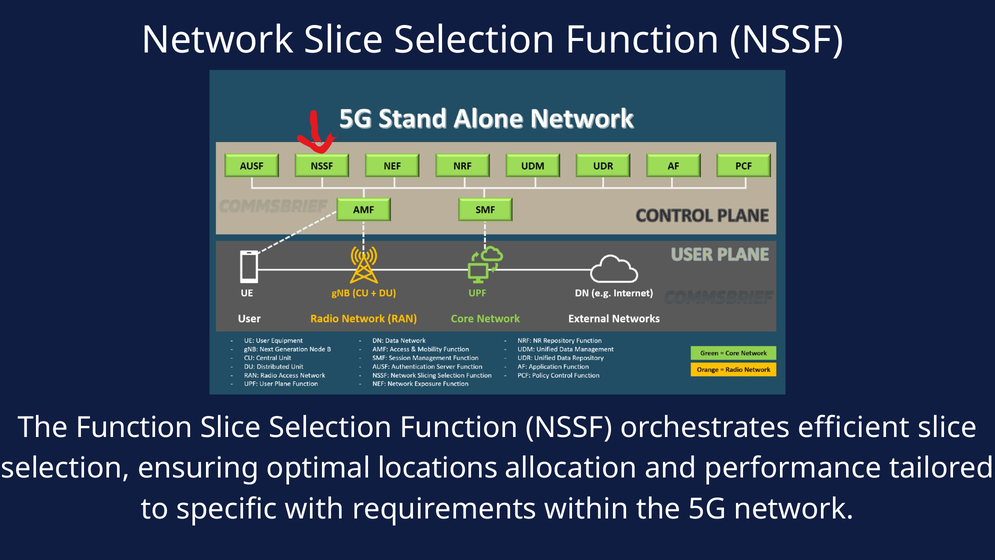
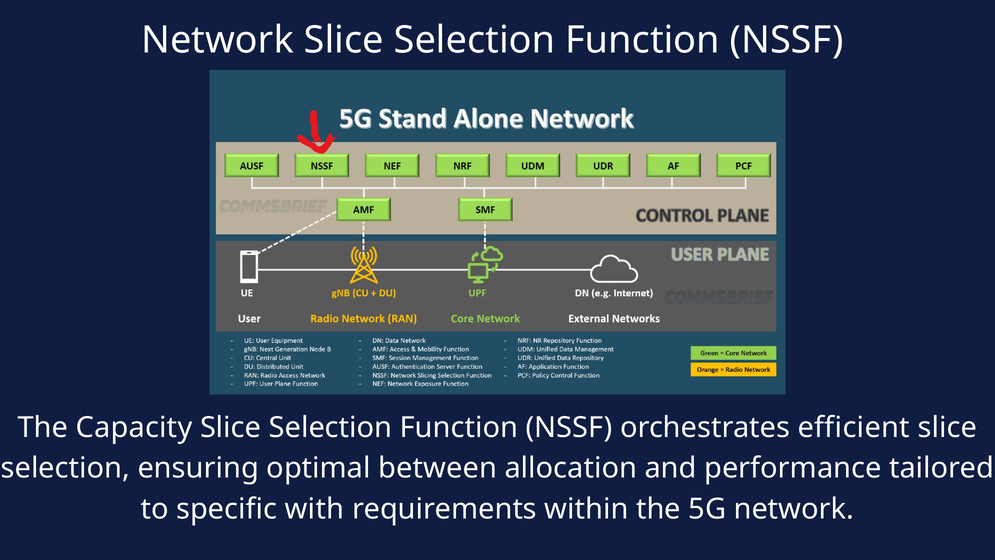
The Function: Function -> Capacity
locations: locations -> between
